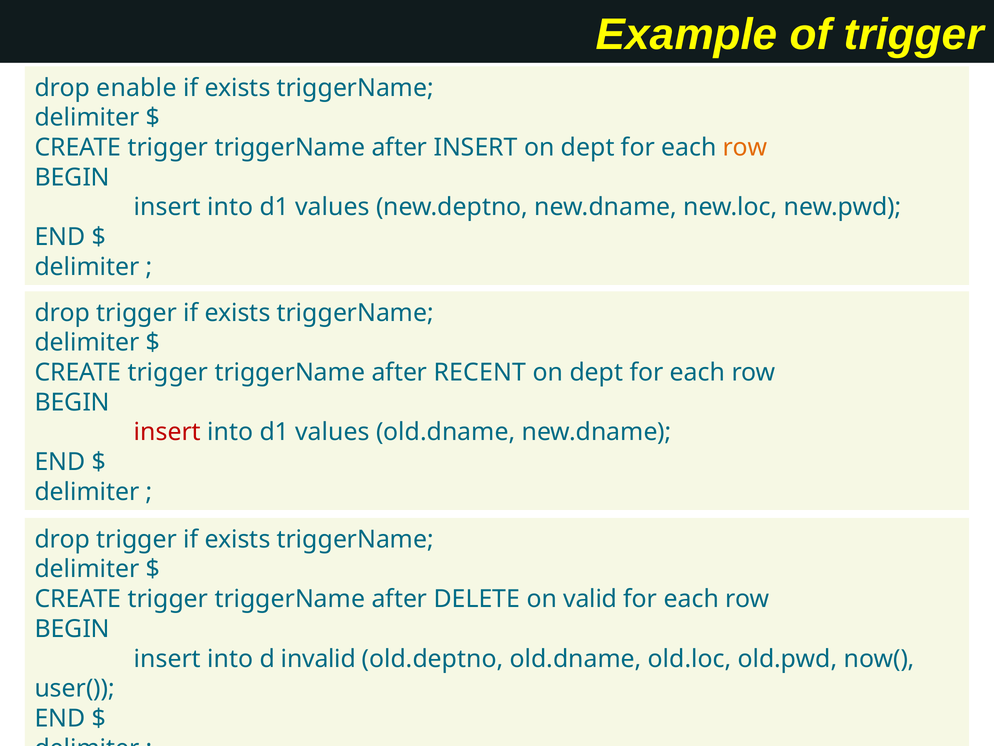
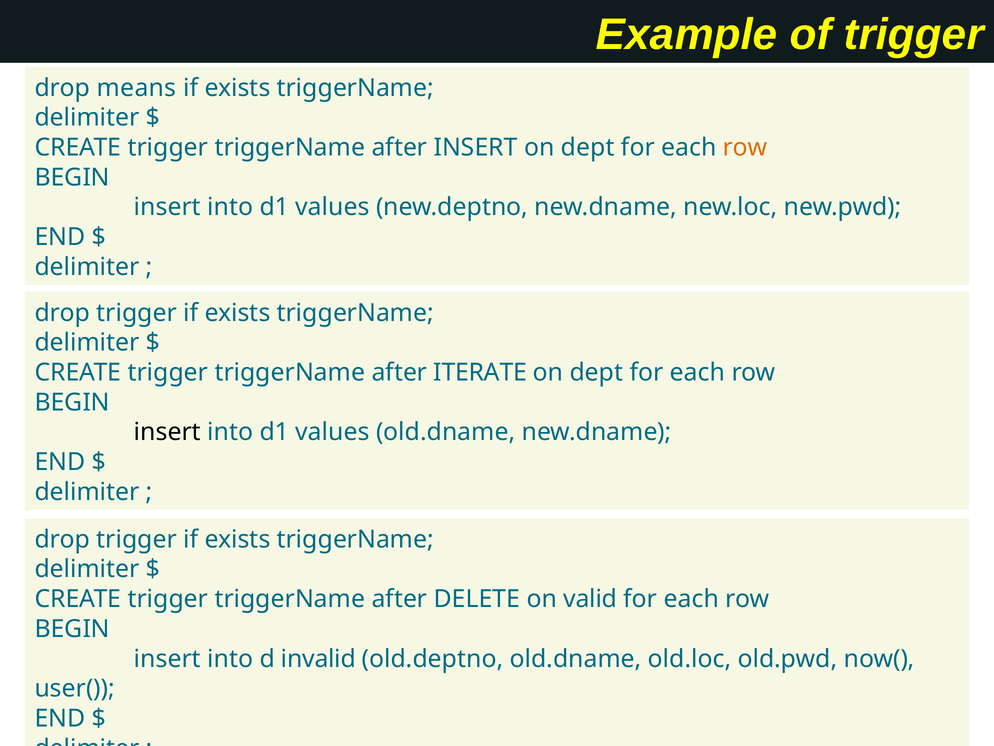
enable: enable -> means
RECENT: RECENT -> ITERATE
insert at (167, 432) colour: red -> black
